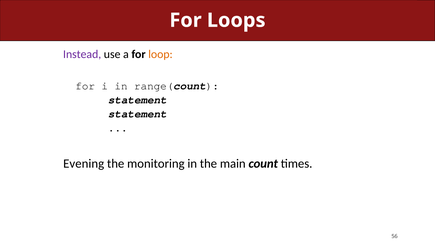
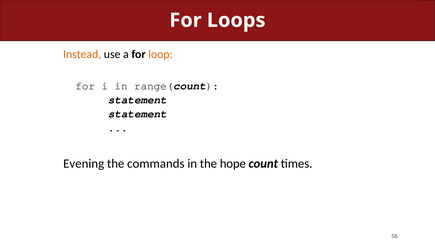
Instead colour: purple -> orange
monitoring: monitoring -> commands
main: main -> hope
